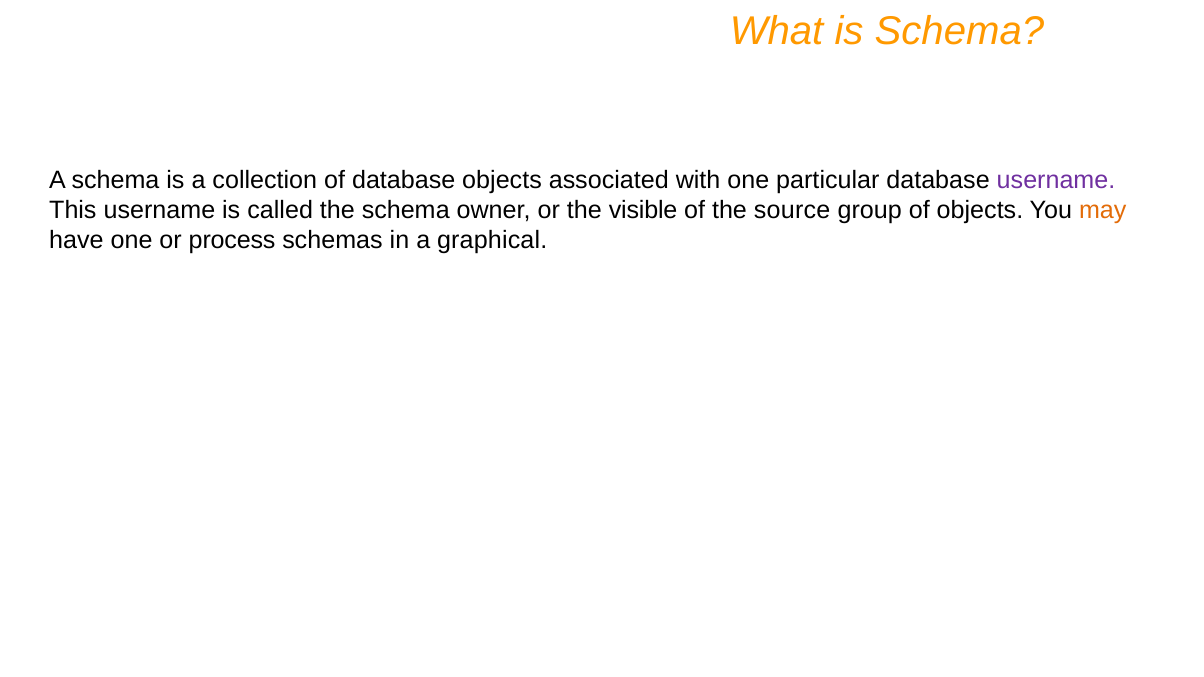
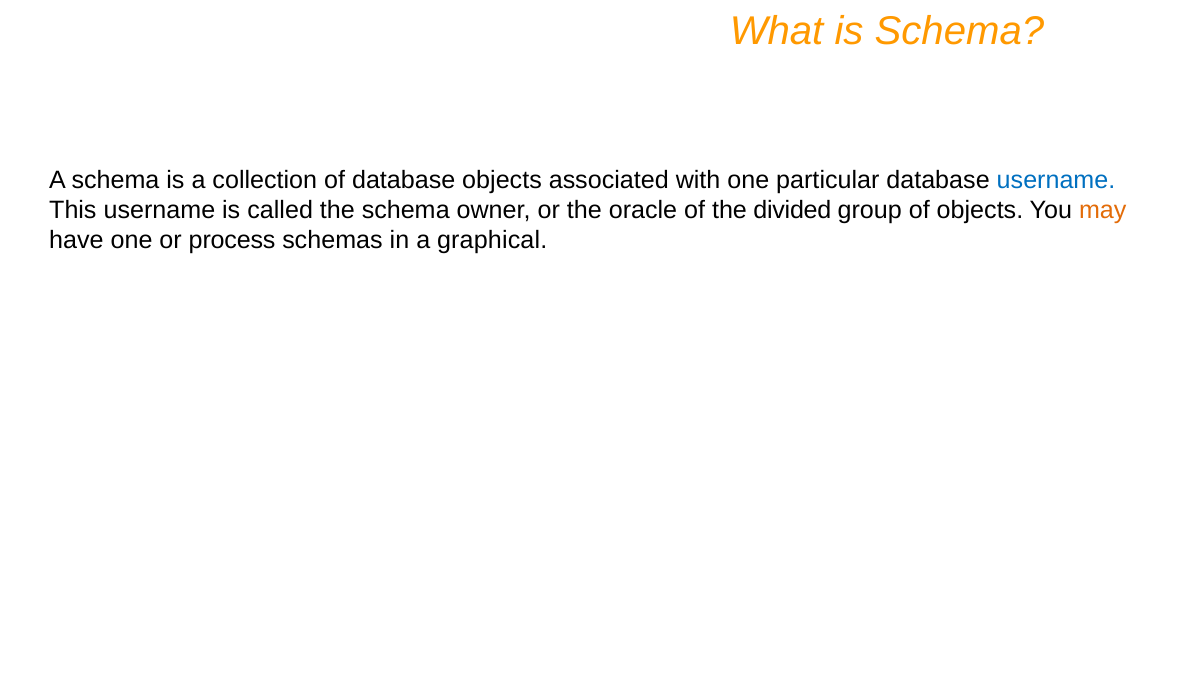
username at (1056, 180) colour: purple -> blue
visible: visible -> oracle
source: source -> divided
